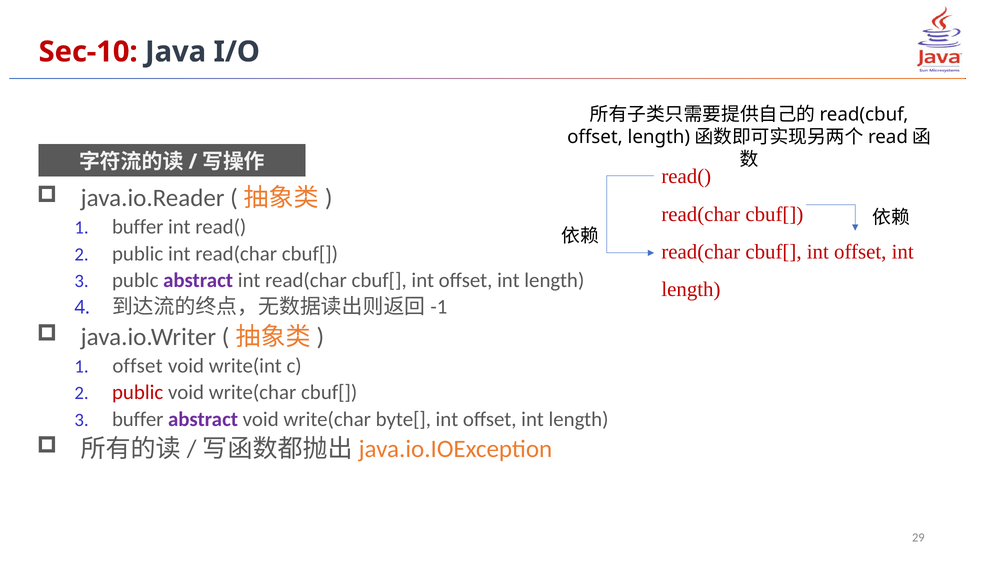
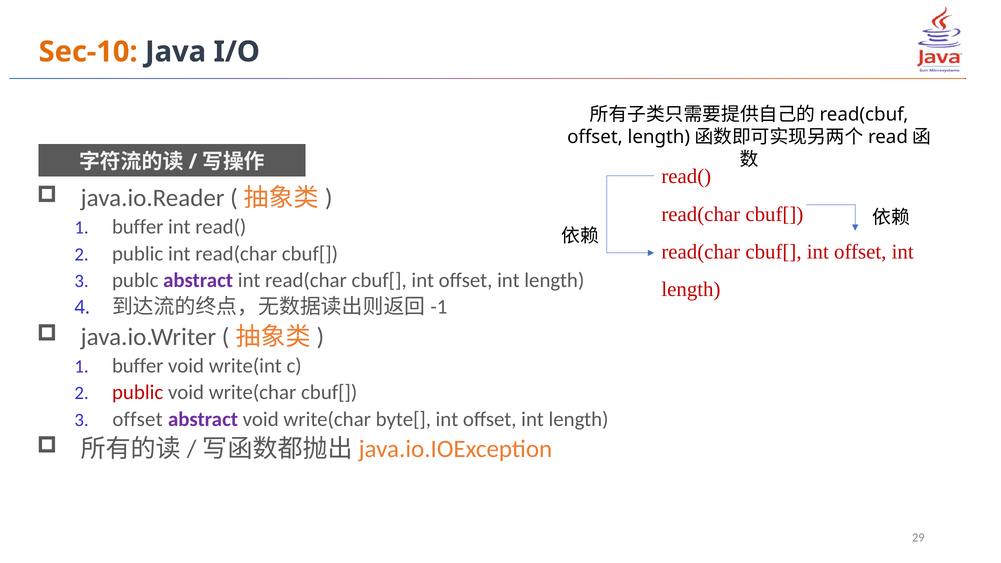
Sec-10 colour: red -> orange
offset at (138, 366): offset -> buffer
buffer at (138, 419): buffer -> offset
